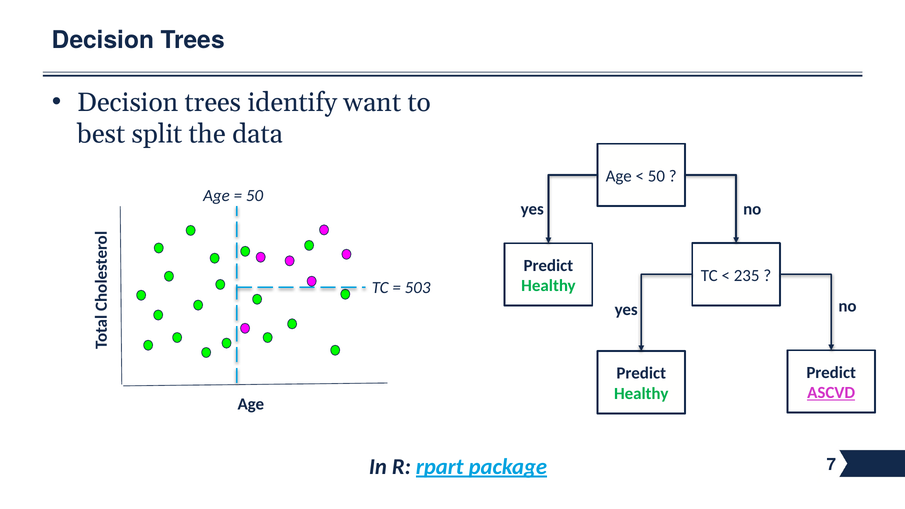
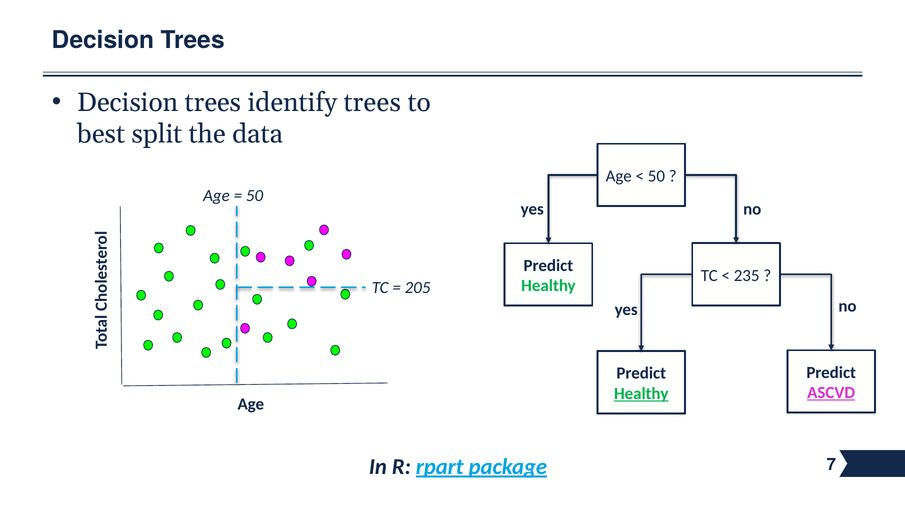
identify want: want -> trees
503: 503 -> 205
Healthy at (641, 394) underline: none -> present
